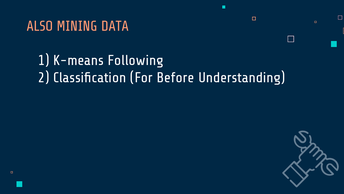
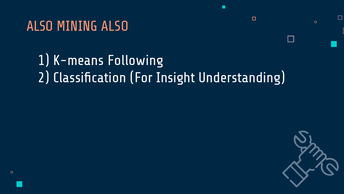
MINING DATA: DATA -> ALSO
Before: Before -> Insight
